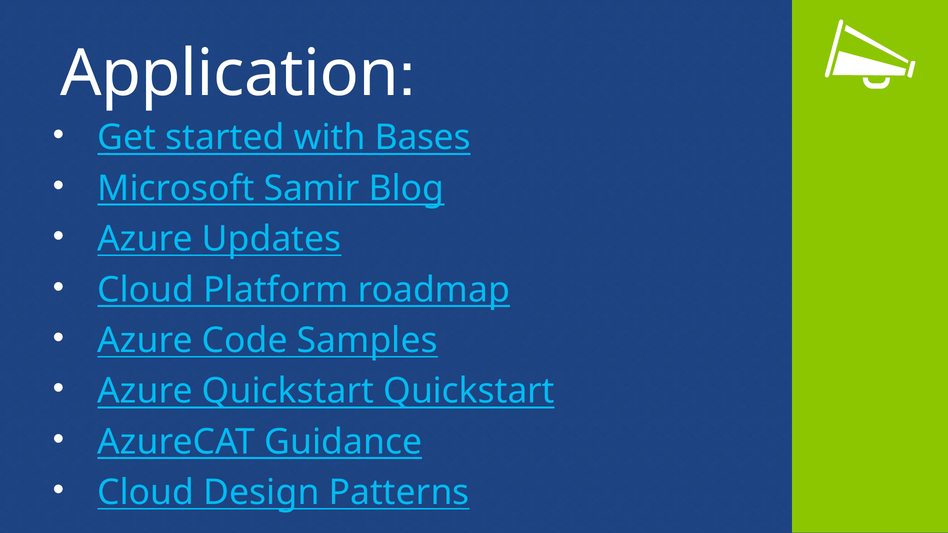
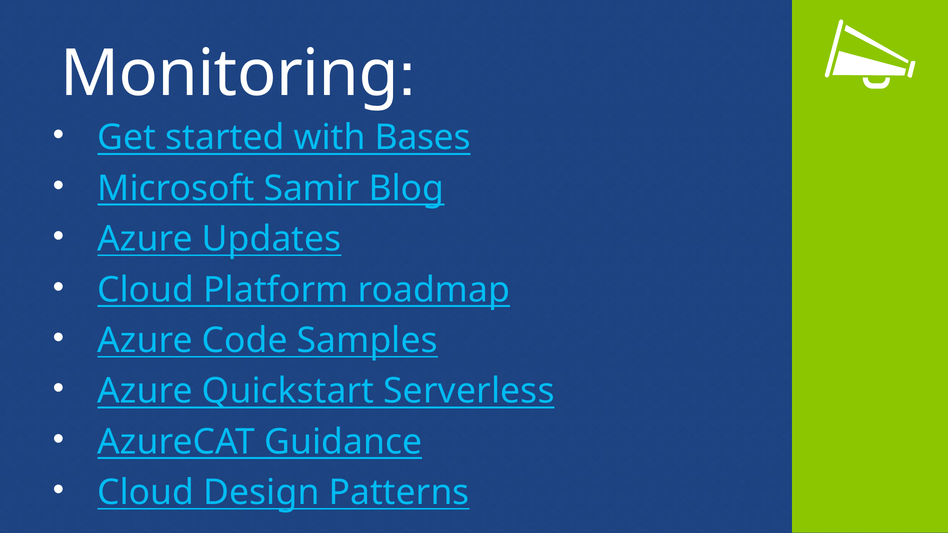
Application: Application -> Monitoring
Quickstart Quickstart: Quickstart -> Serverless
